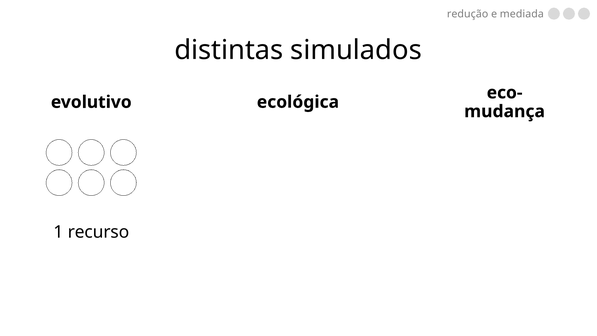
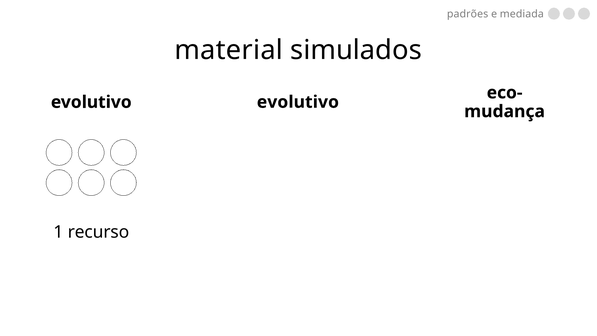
redução: redução -> padrões
distintas: distintas -> material
evolutivo ecológica: ecológica -> evolutivo
